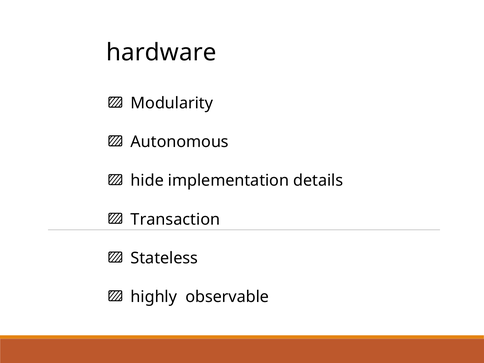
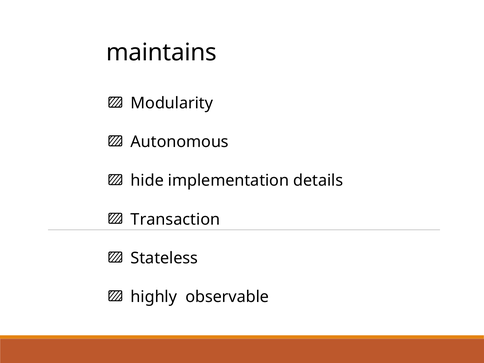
hardware: hardware -> maintains
